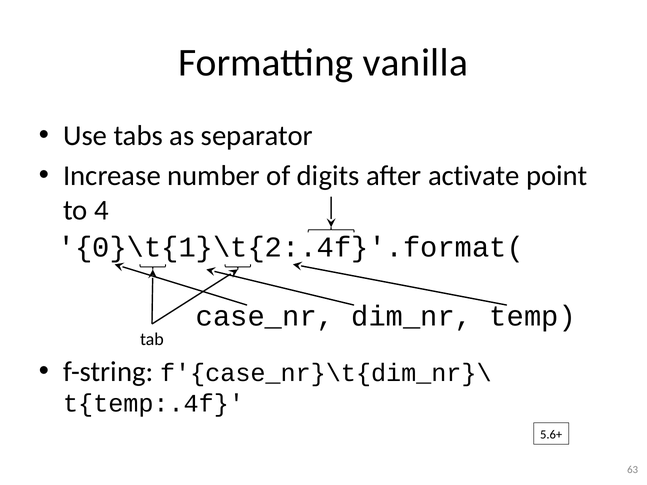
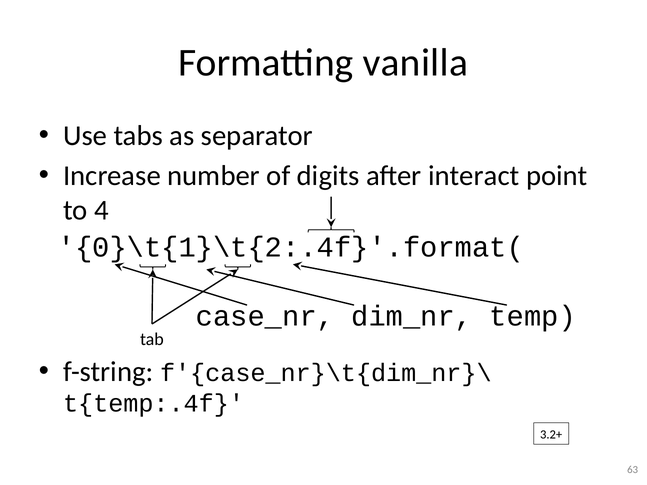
activate: activate -> interact
5.6+: 5.6+ -> 3.2+
